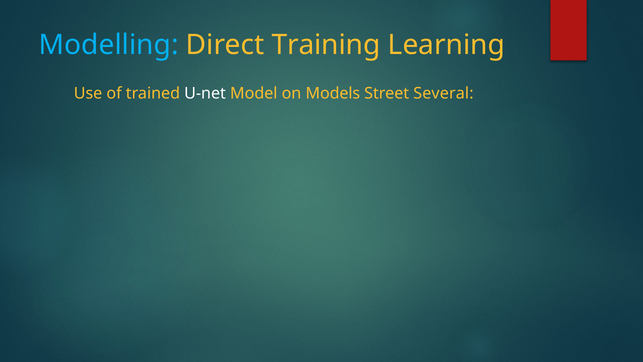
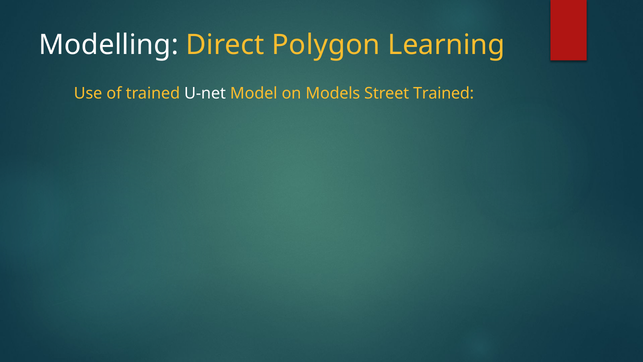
Modelling colour: light blue -> white
Training: Training -> Polygon
Street Several: Several -> Trained
